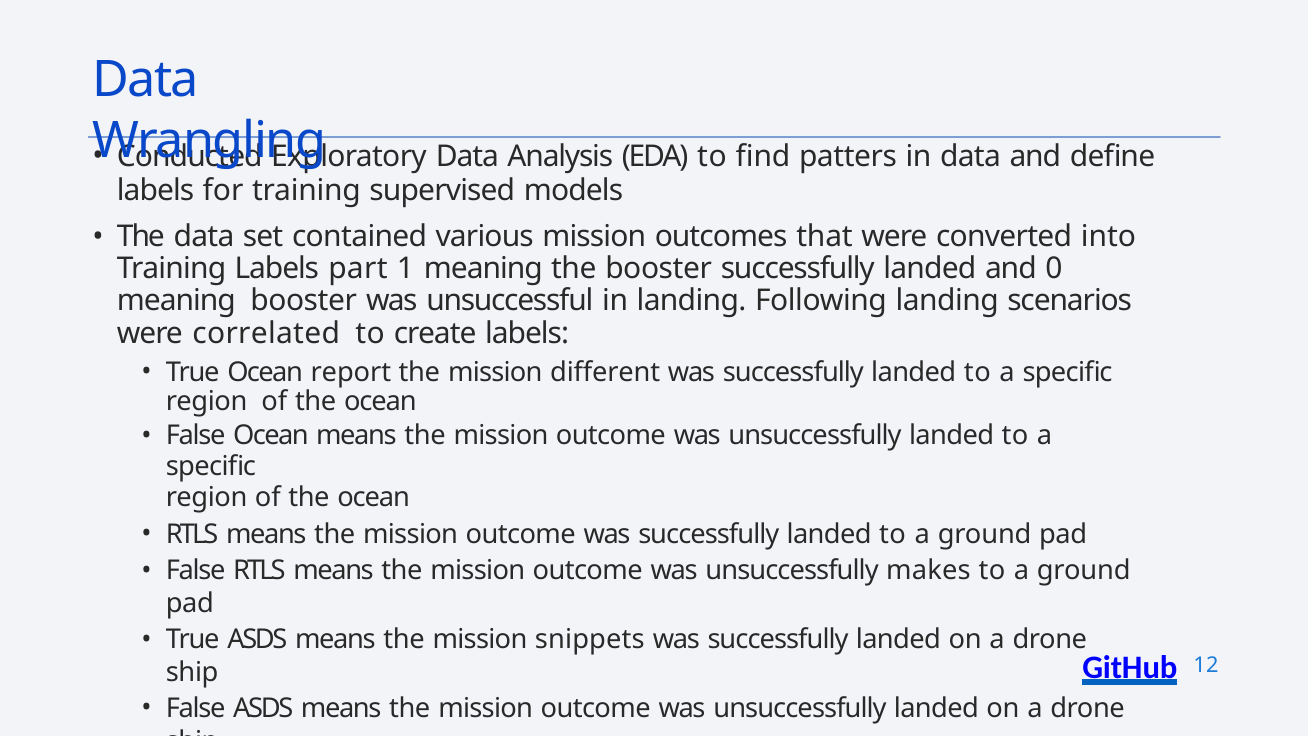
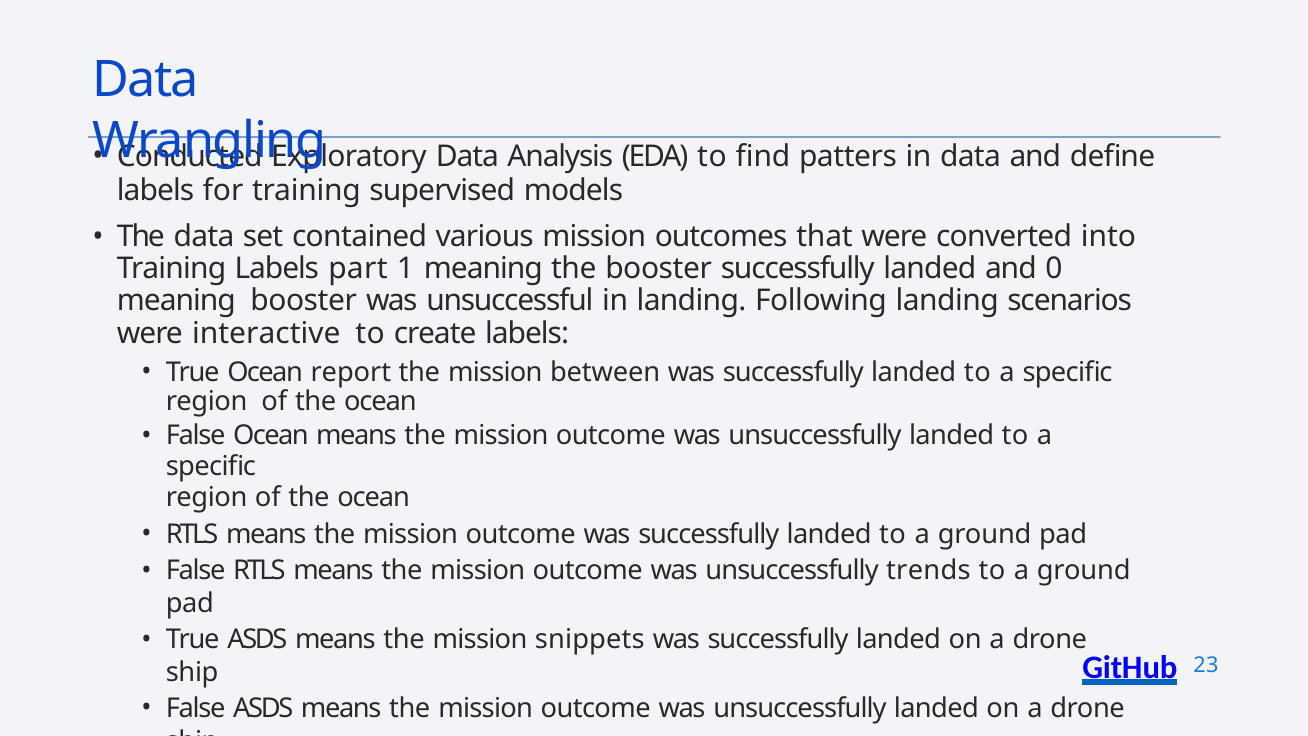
correlated: correlated -> interactive
different: different -> between
makes: makes -> trends
12: 12 -> 23
